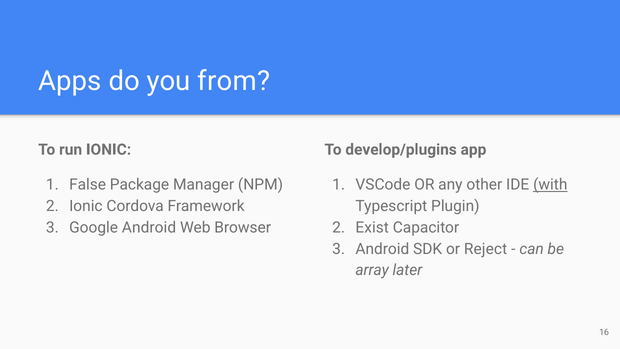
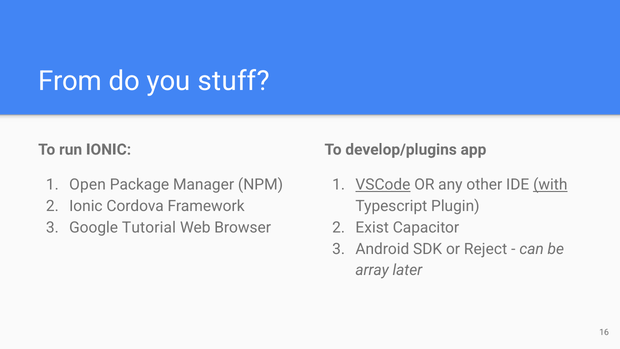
Apps: Apps -> From
from: from -> stuff
False: False -> Open
VSCode underline: none -> present
Google Android: Android -> Tutorial
